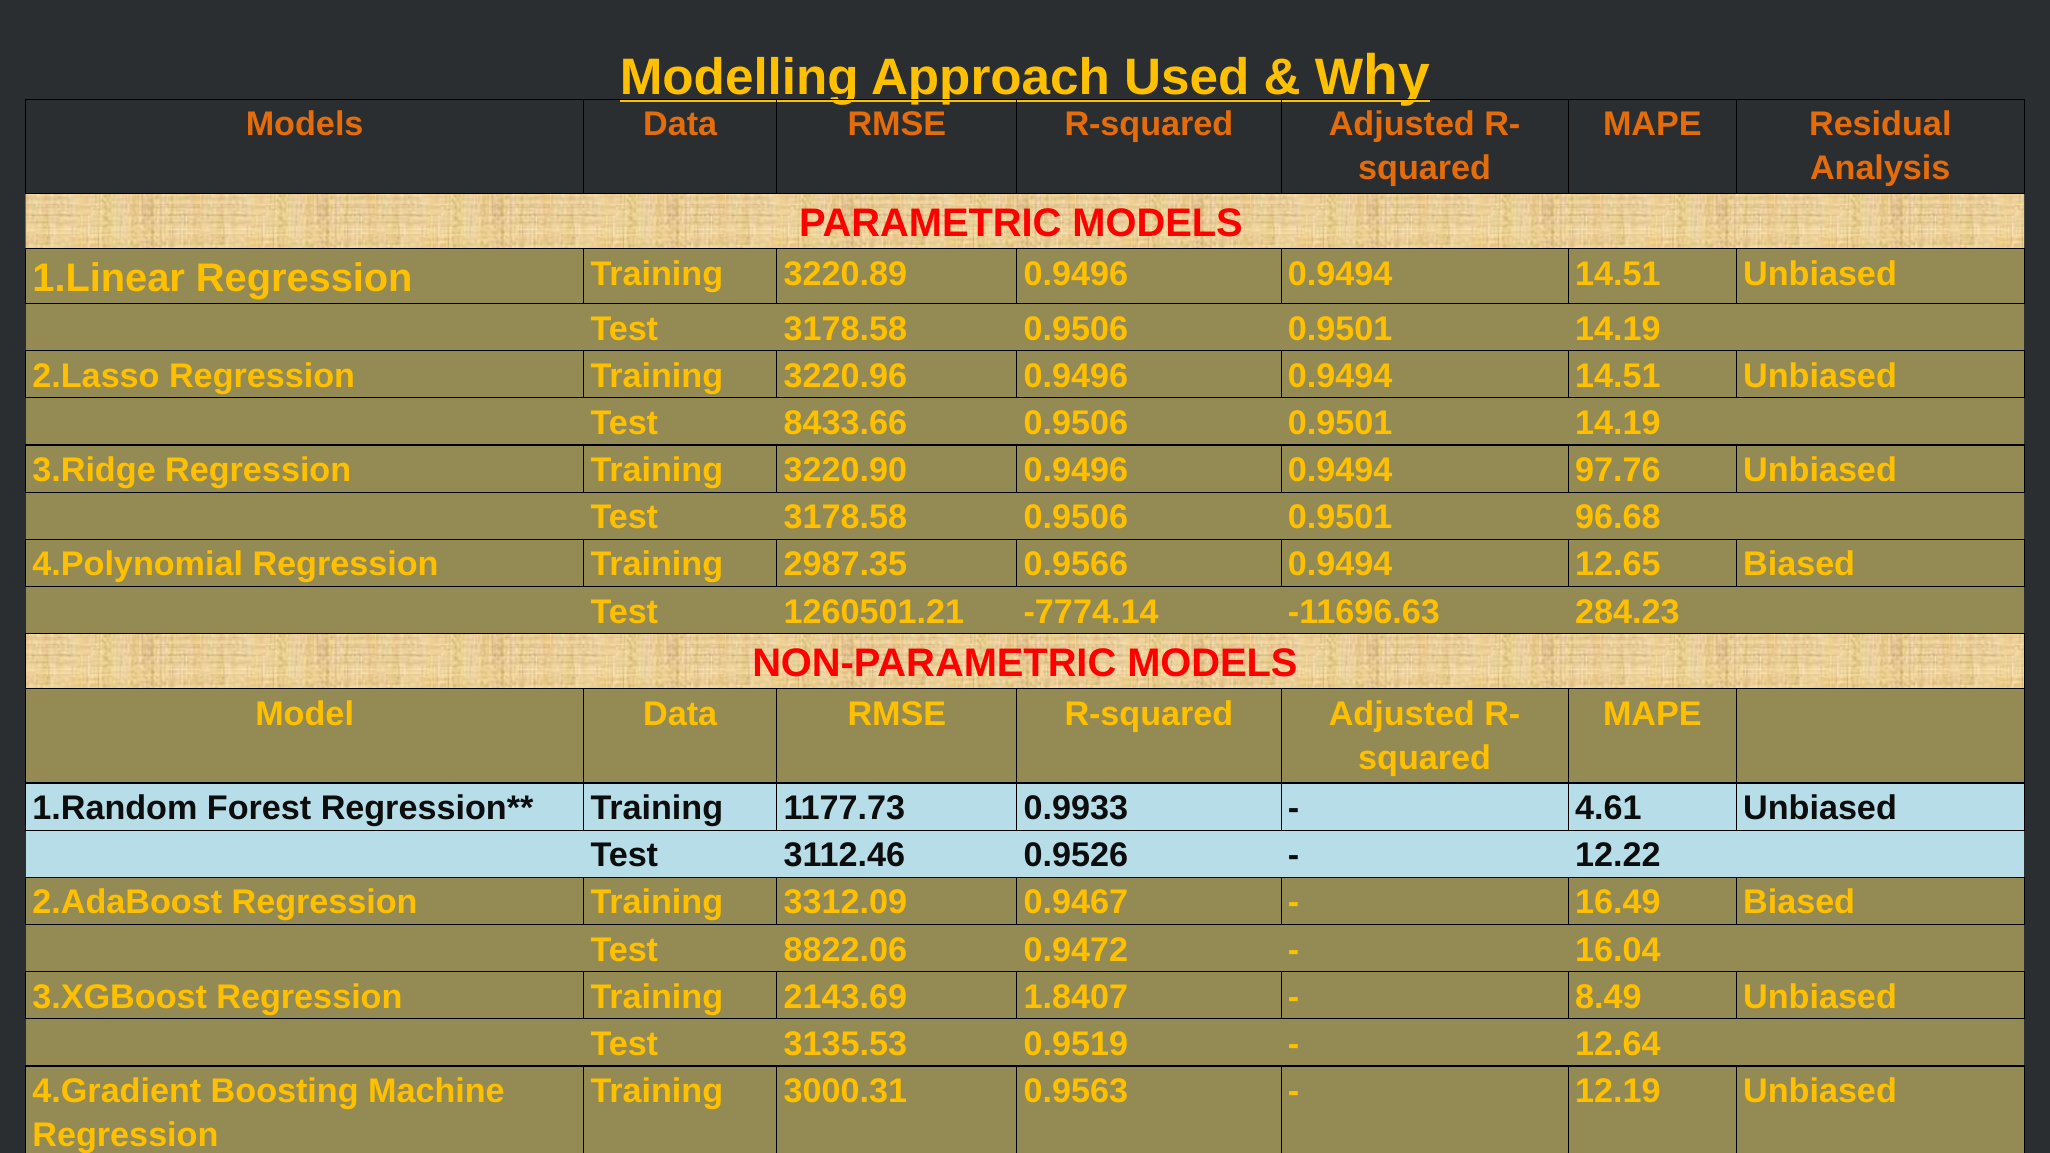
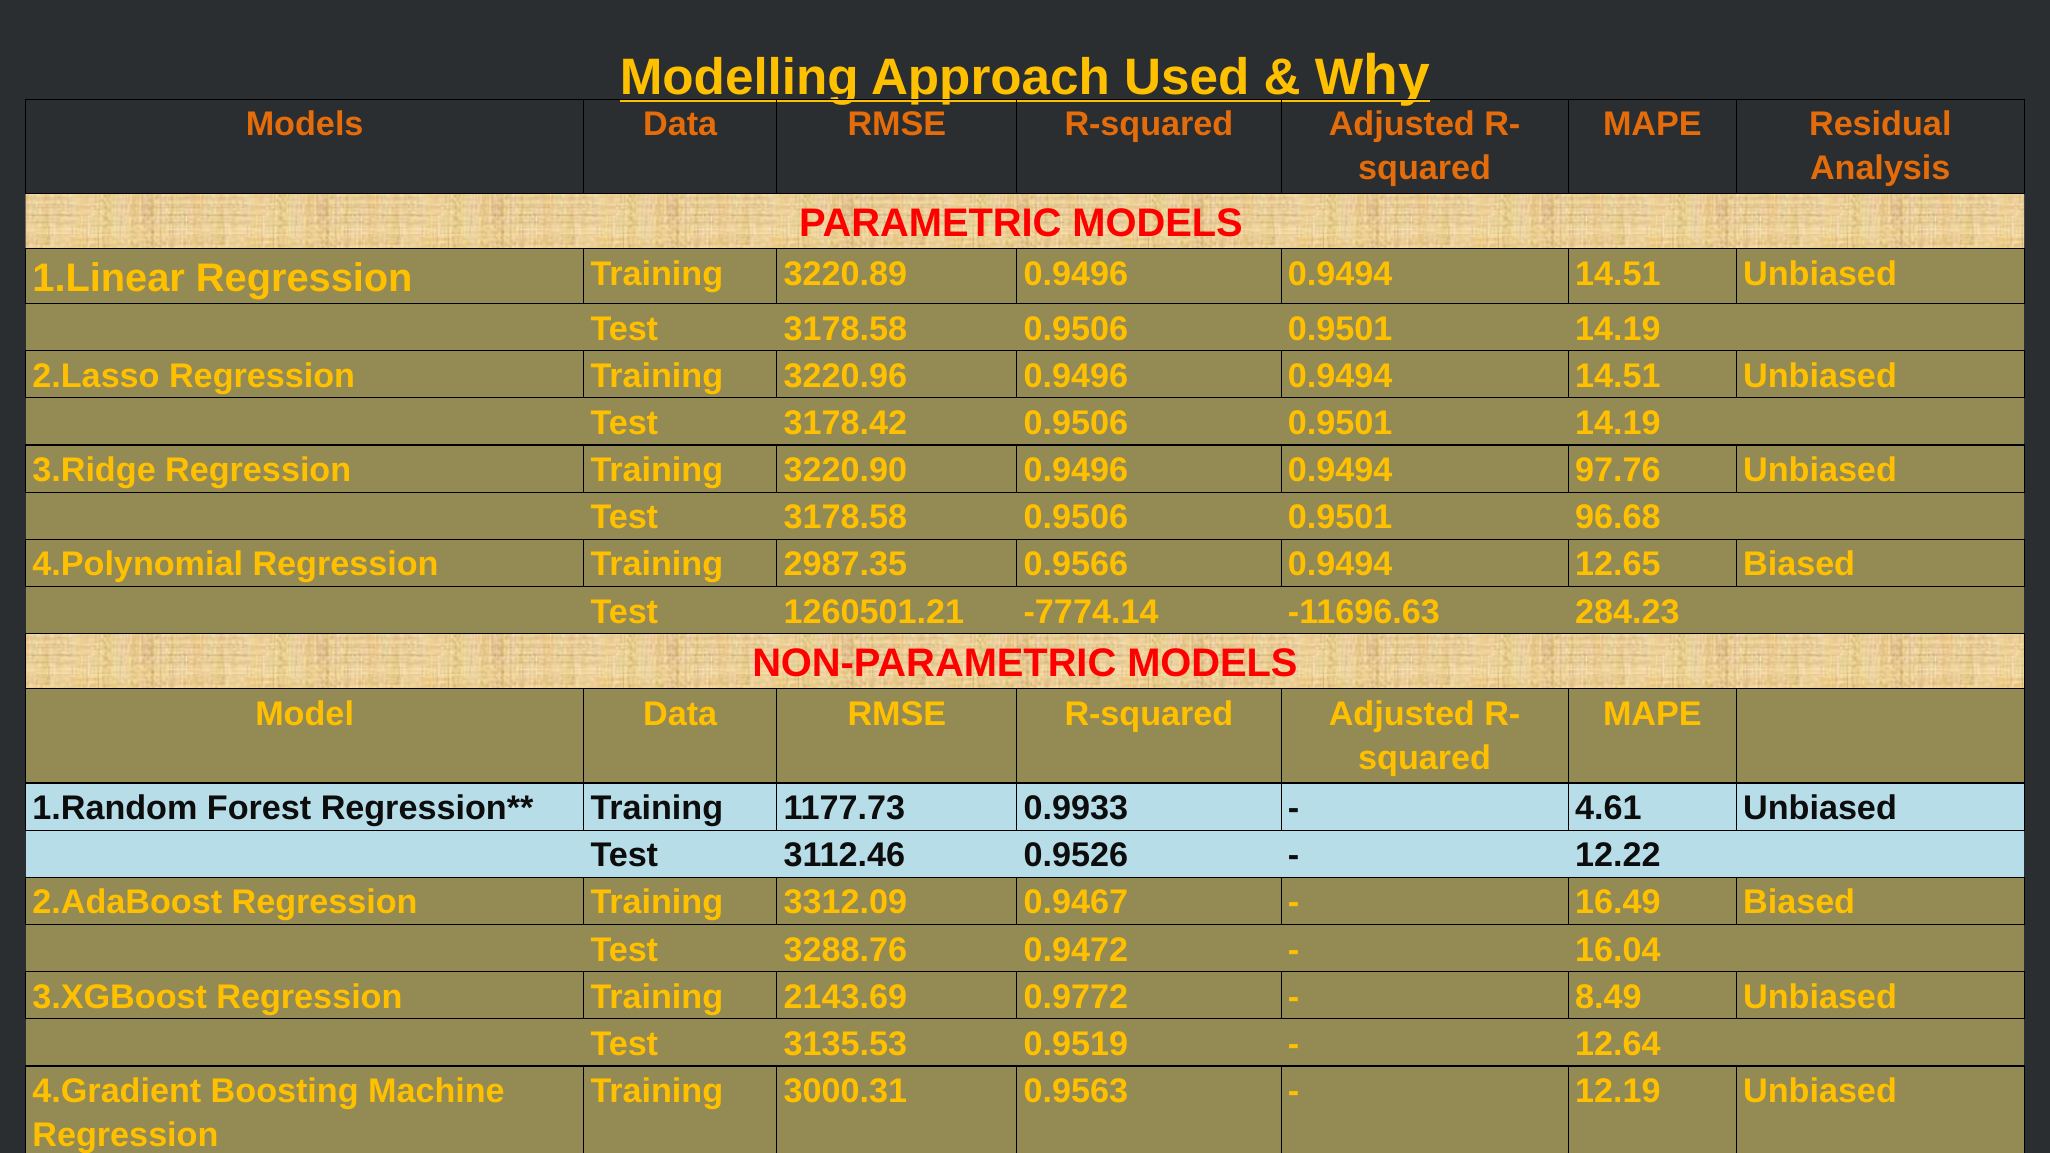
8433.66: 8433.66 -> 3178.42
8822.06: 8822.06 -> 3288.76
1.8407: 1.8407 -> 0.9772
